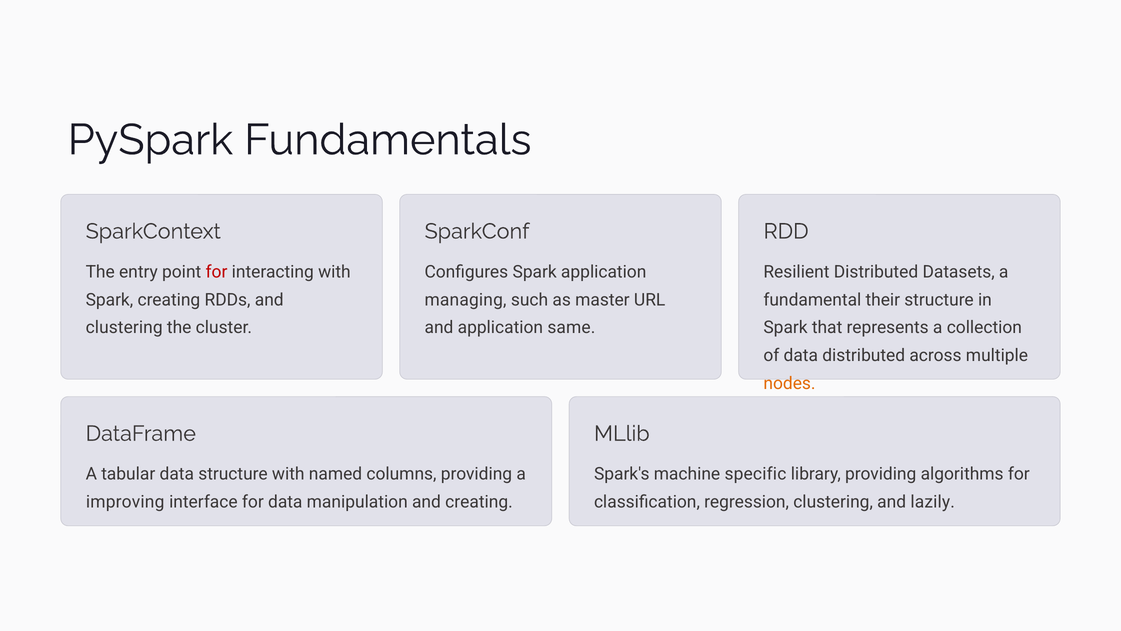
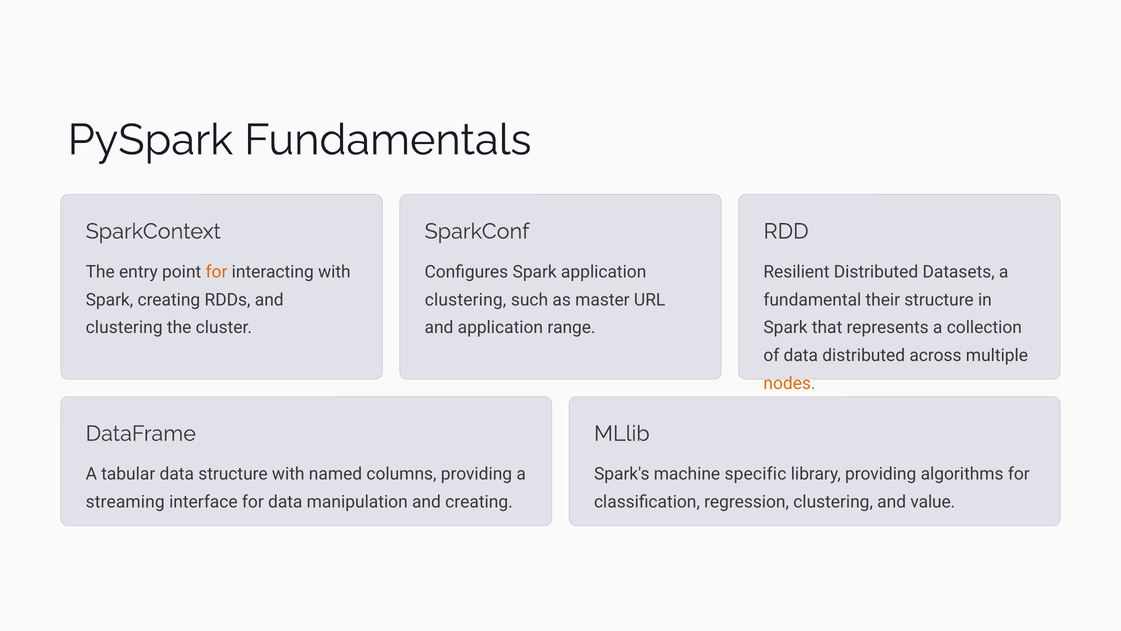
for at (217, 272) colour: red -> orange
managing at (466, 300): managing -> clustering
same: same -> range
improving: improving -> streaming
lazily: lazily -> value
